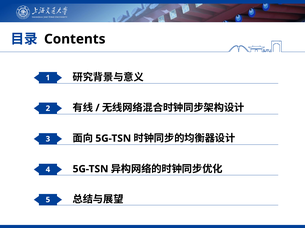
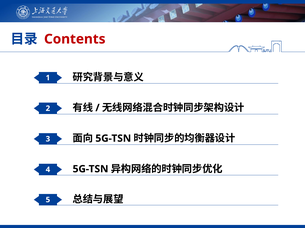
Contents colour: black -> red
